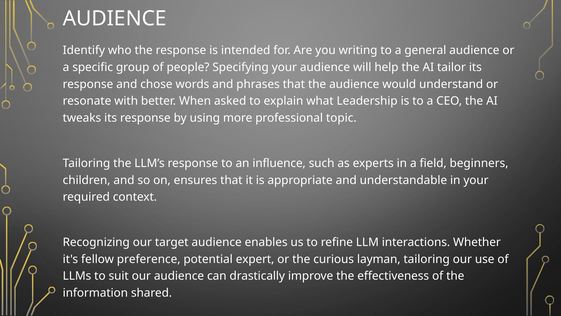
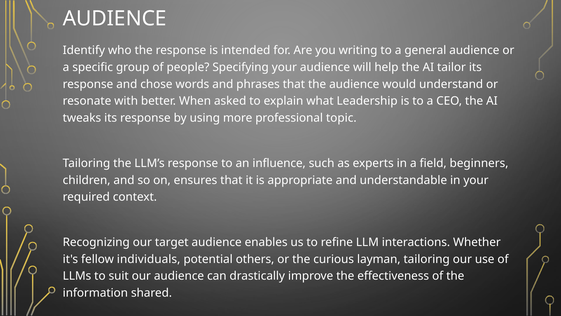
preference: preference -> individuals
expert: expert -> others
